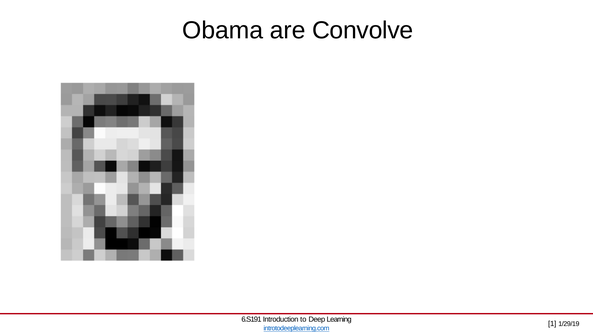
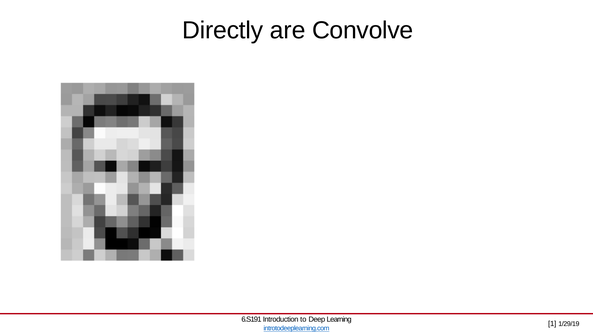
Obama: Obama -> Directly
